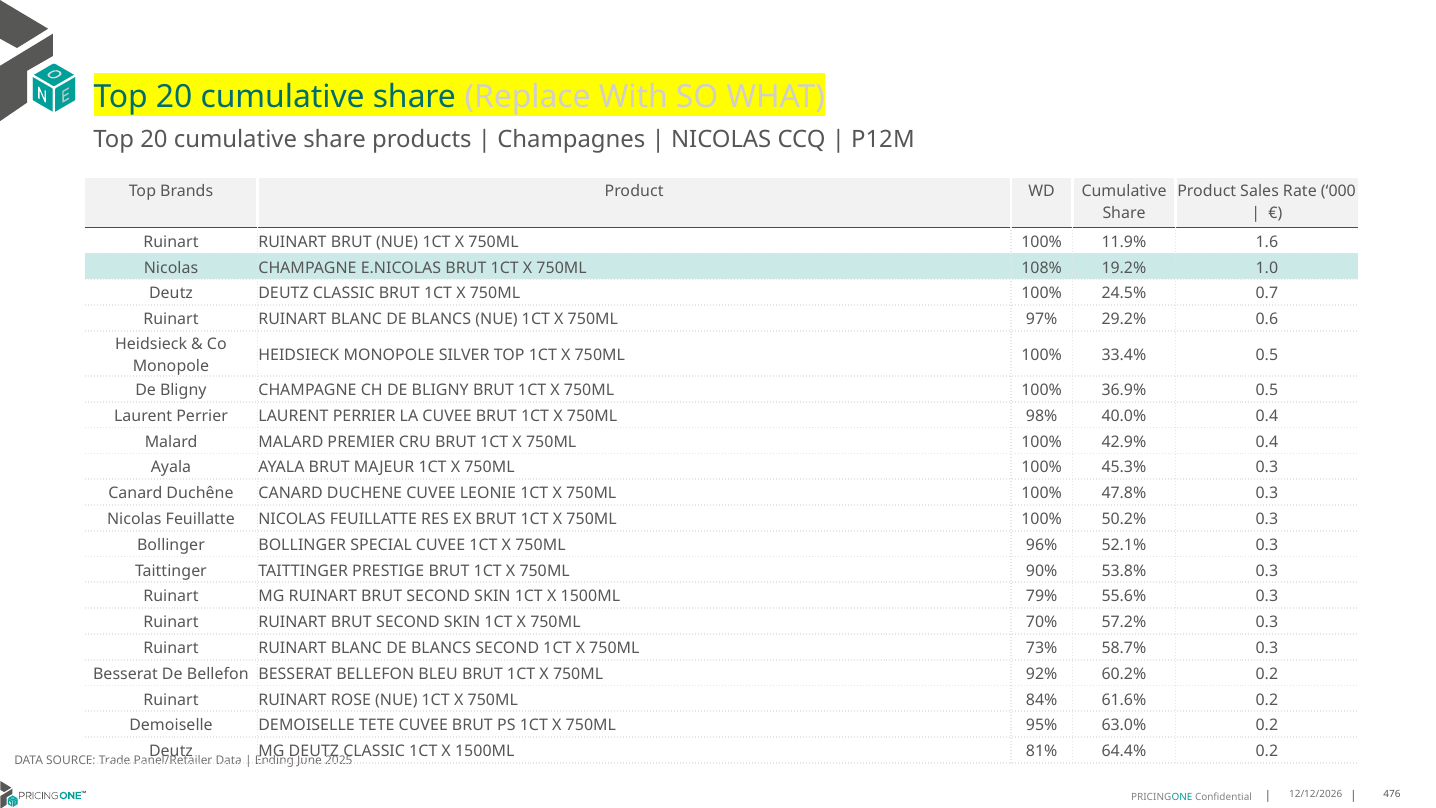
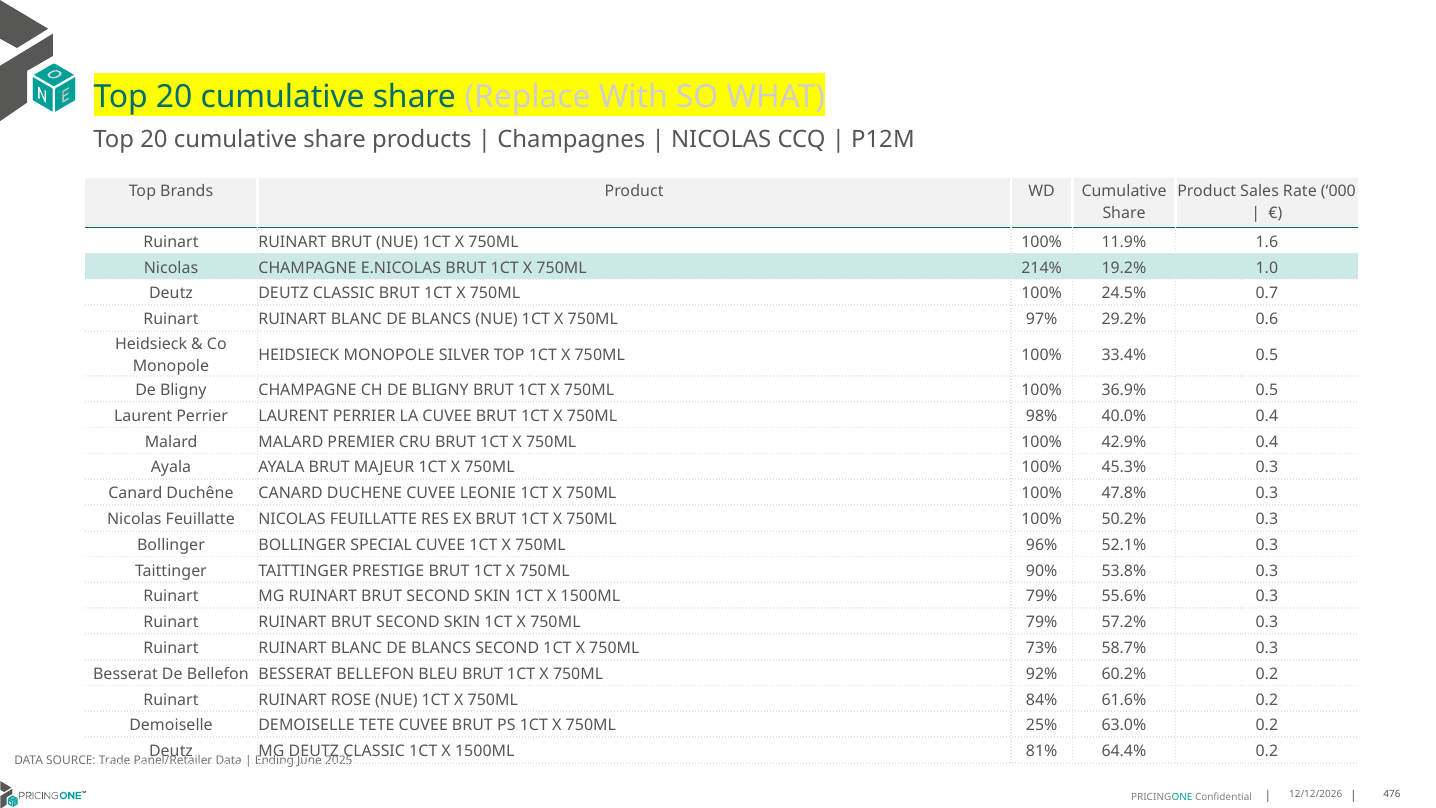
108%: 108% -> 214%
750ML 70%: 70% -> 79%
95%: 95% -> 25%
